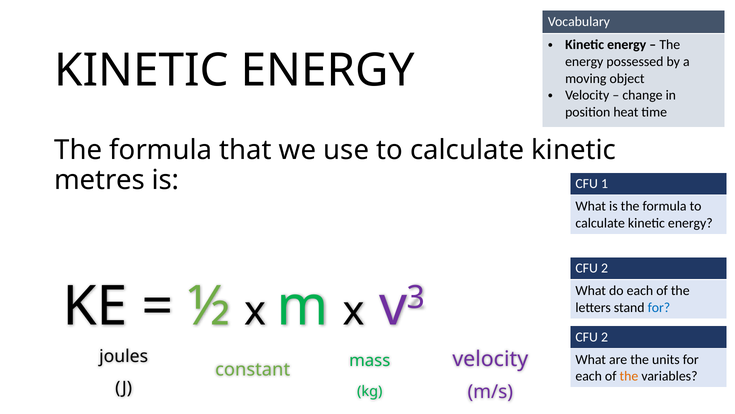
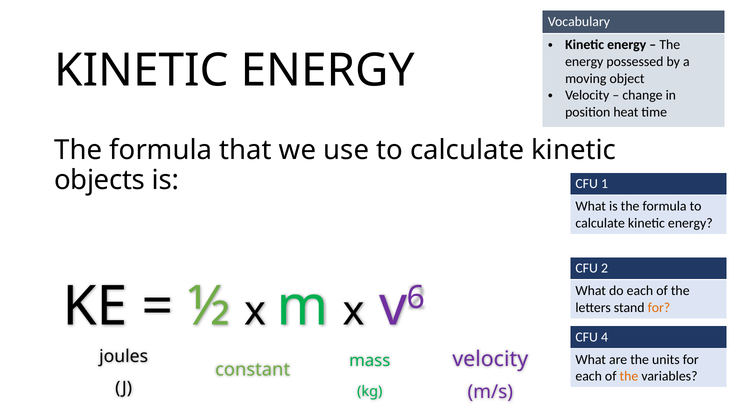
metres: metres -> objects
3: 3 -> 6
for at (659, 307) colour: blue -> orange
2 at (605, 337): 2 -> 4
